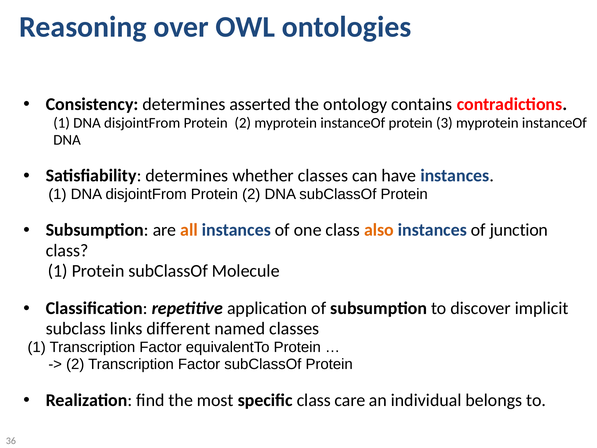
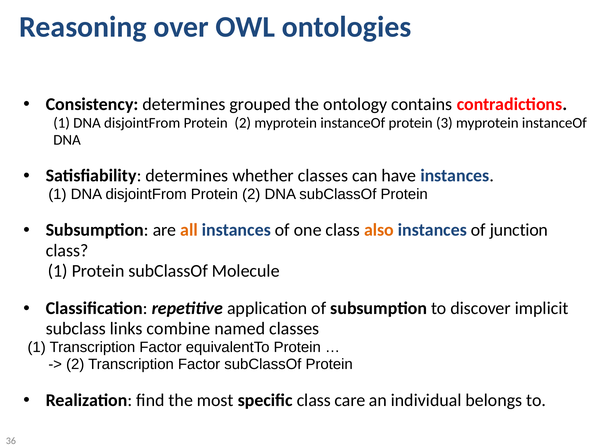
asserted: asserted -> grouped
different: different -> combine
